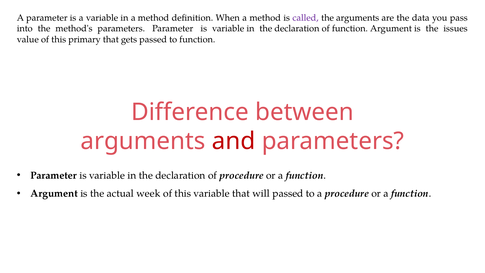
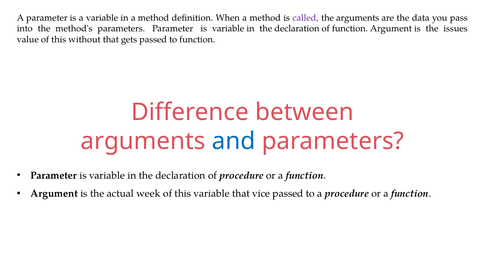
primary: primary -> without
and colour: red -> blue
will: will -> vice
